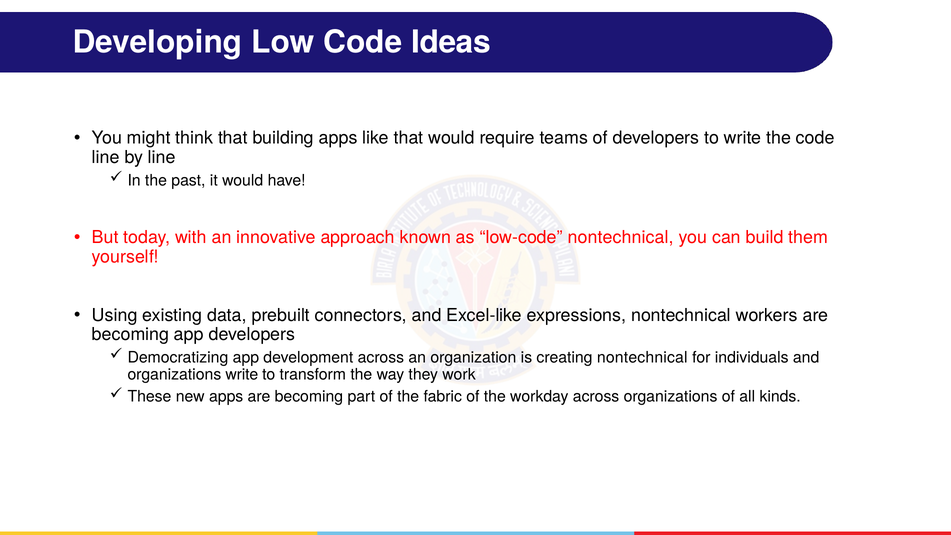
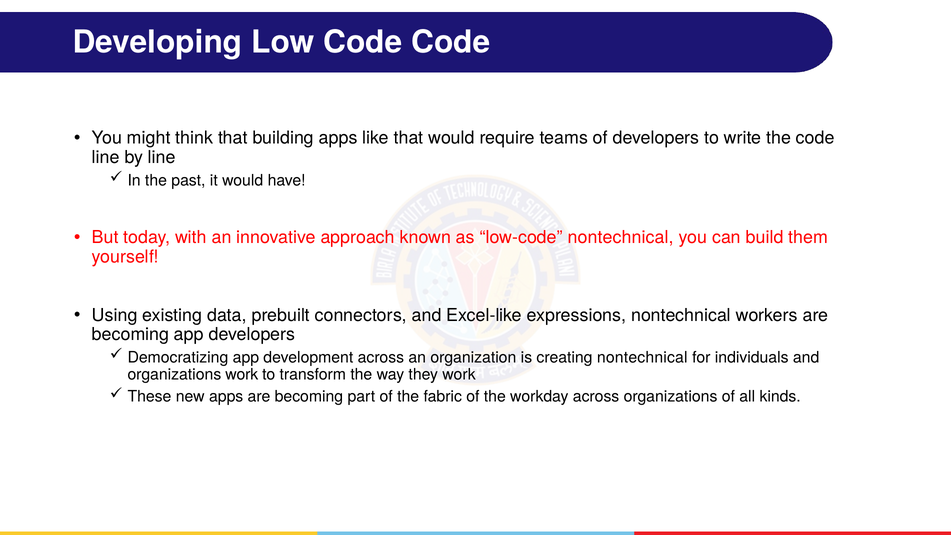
Code Ideas: Ideas -> Code
organizations write: write -> work
